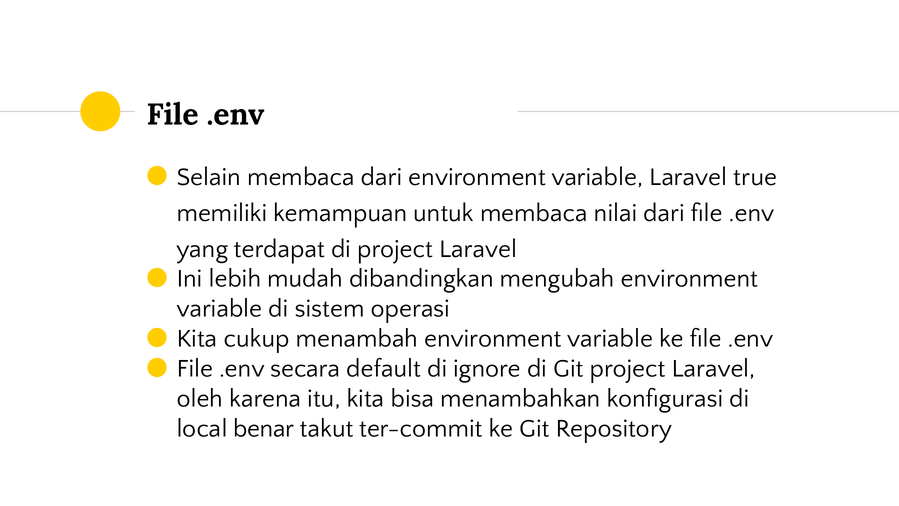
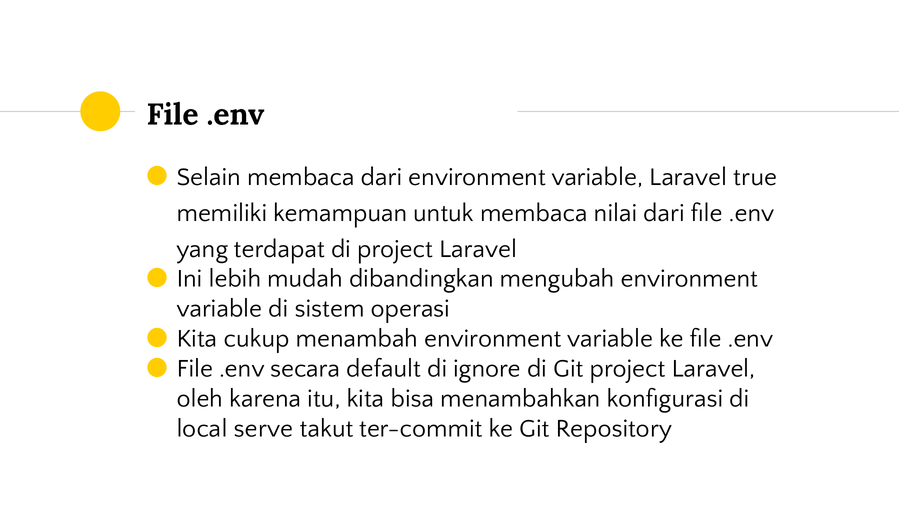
benar: benar -> serve
